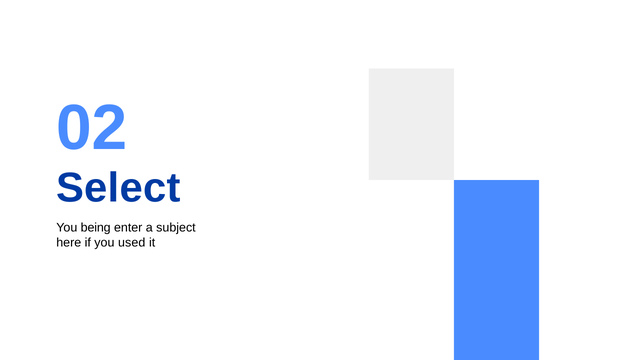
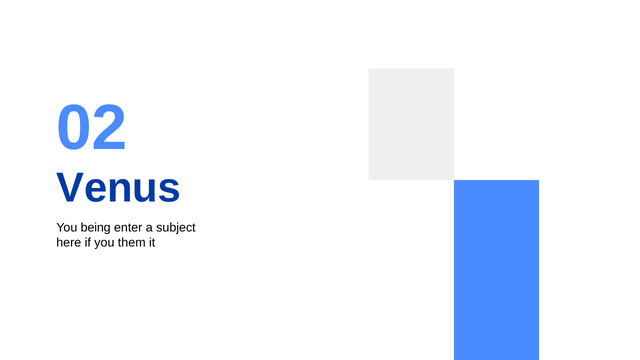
Select: Select -> Venus
used: used -> them
